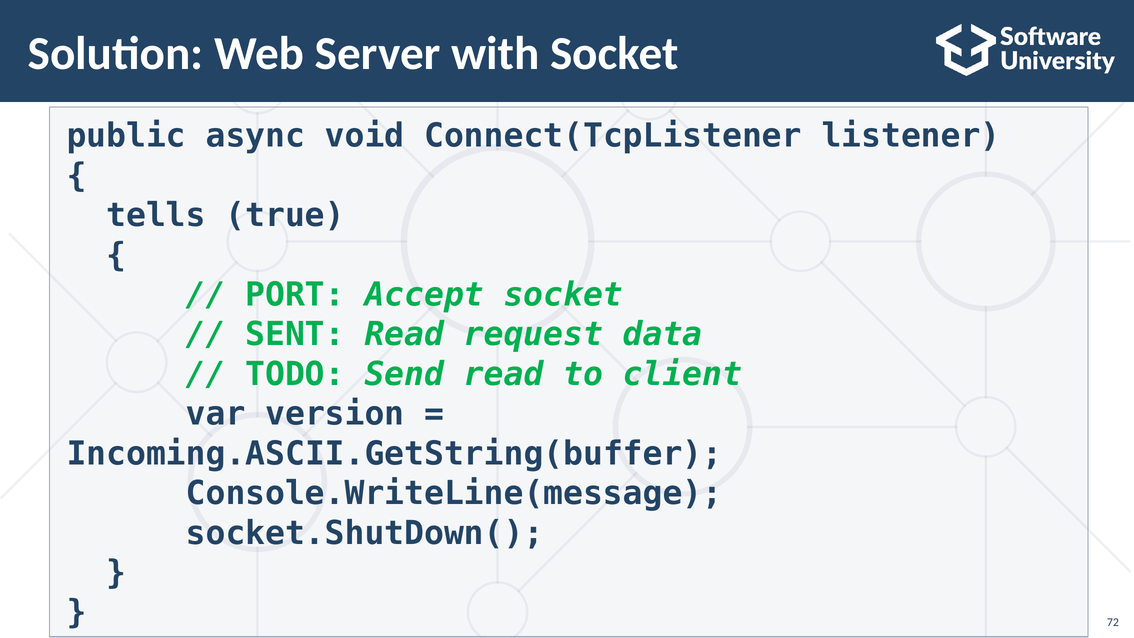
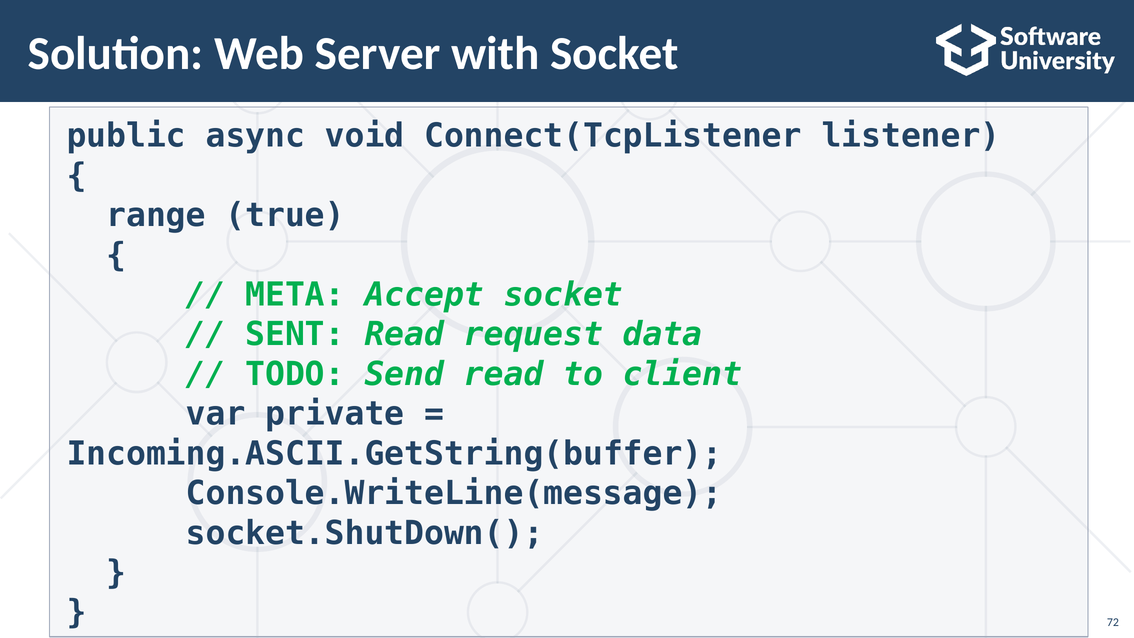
tells: tells -> range
PORT: PORT -> META
version: version -> private
